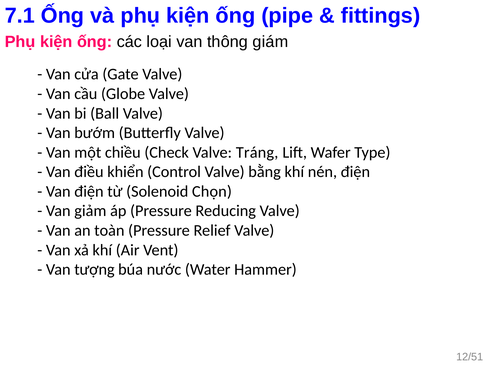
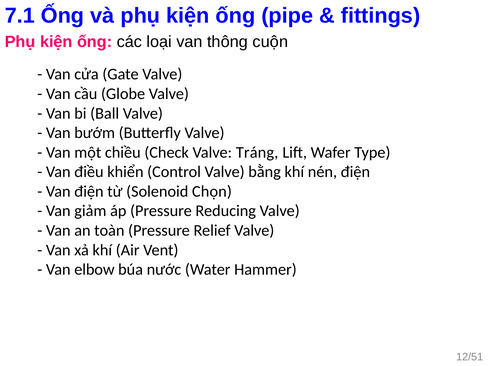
giám: giám -> cuộn
tượng: tượng -> elbow
